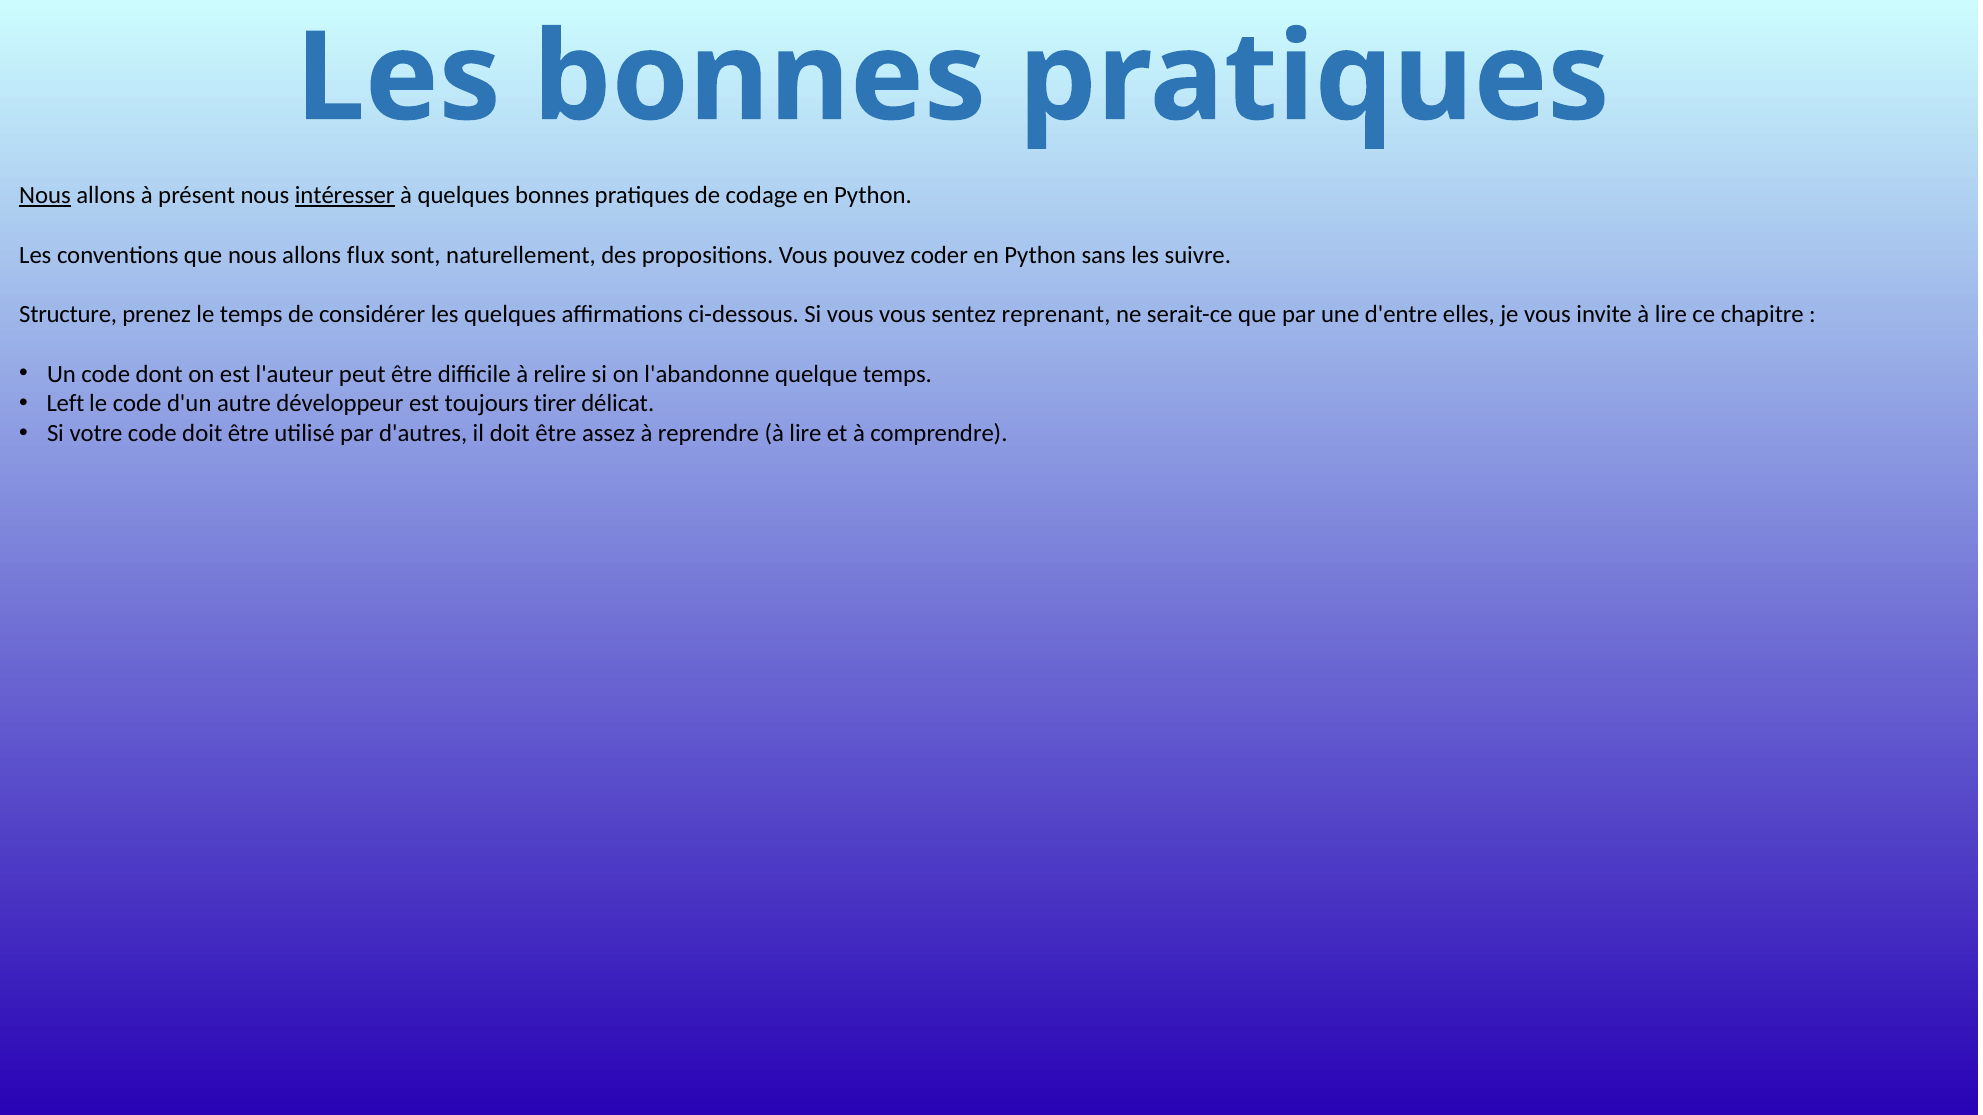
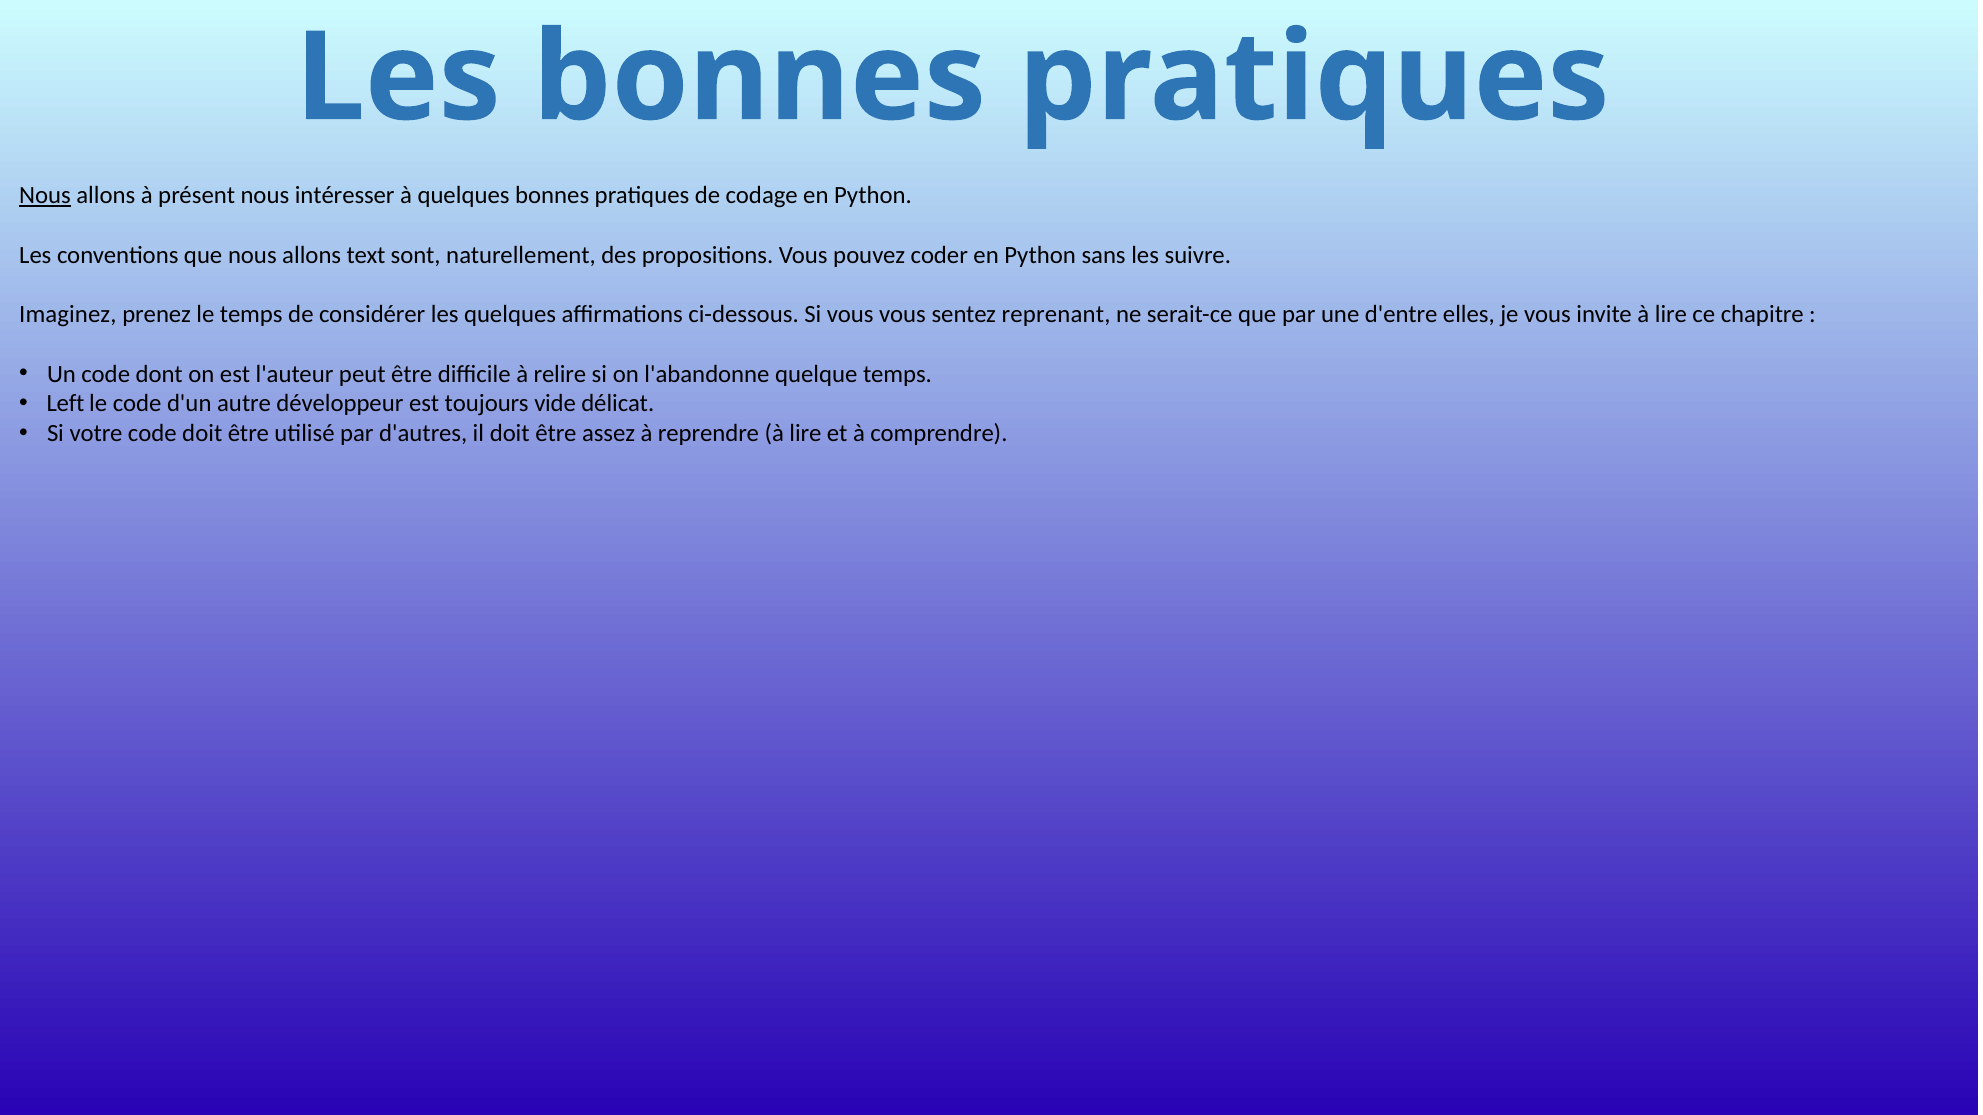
intéresser underline: present -> none
flux: flux -> text
Structure: Structure -> Imaginez
tirer: tirer -> vide
